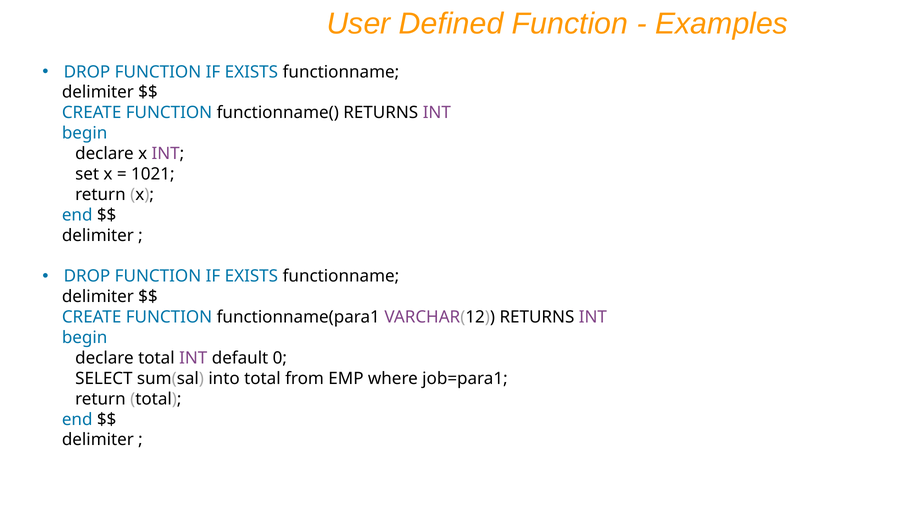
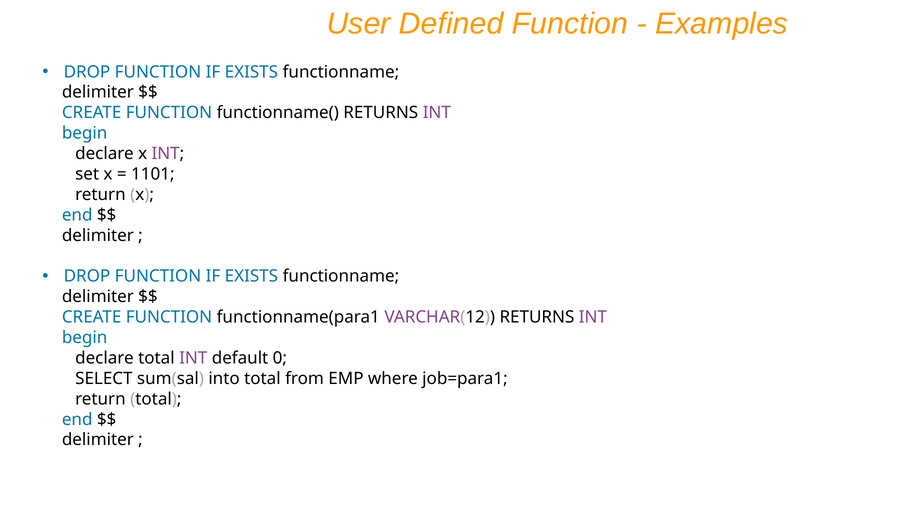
1021: 1021 -> 1101
